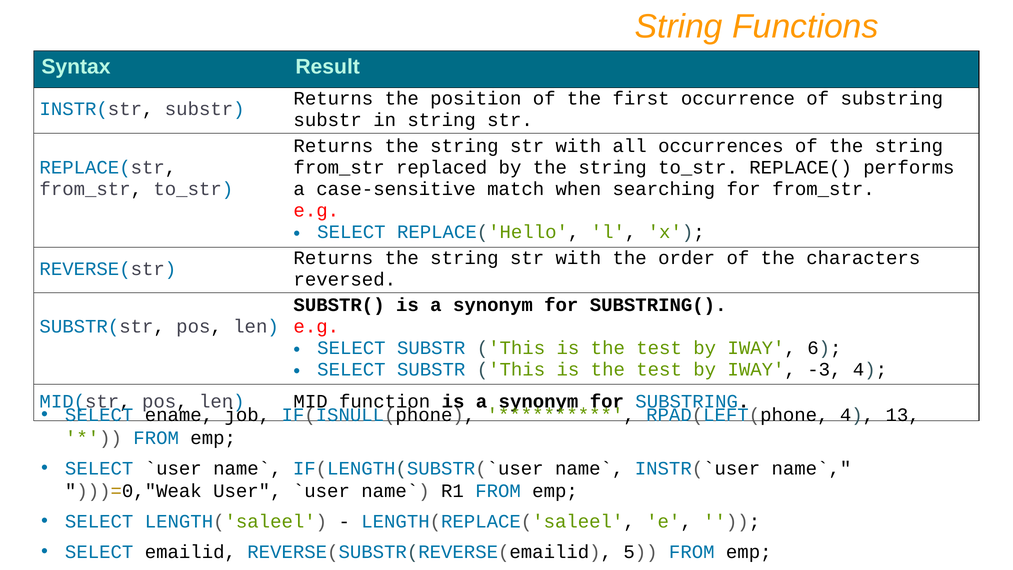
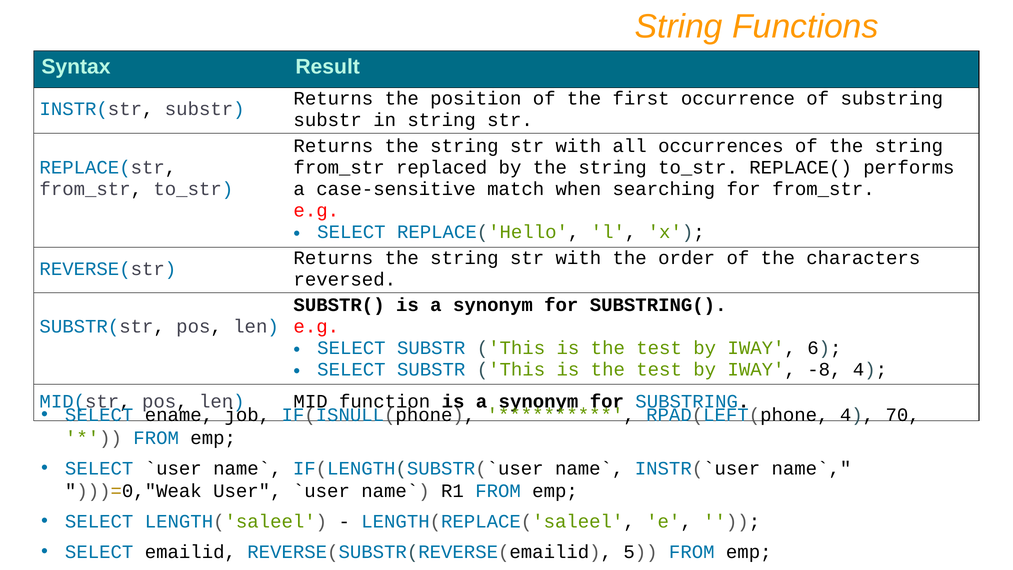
-3: -3 -> -8
13: 13 -> 70
